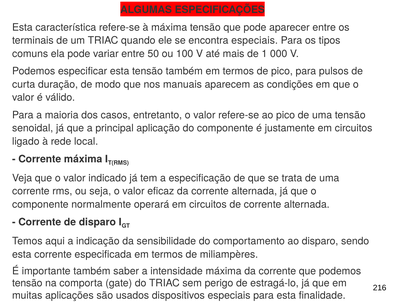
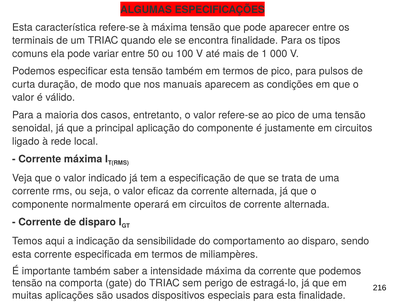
encontra especiais: especiais -> finalidade
